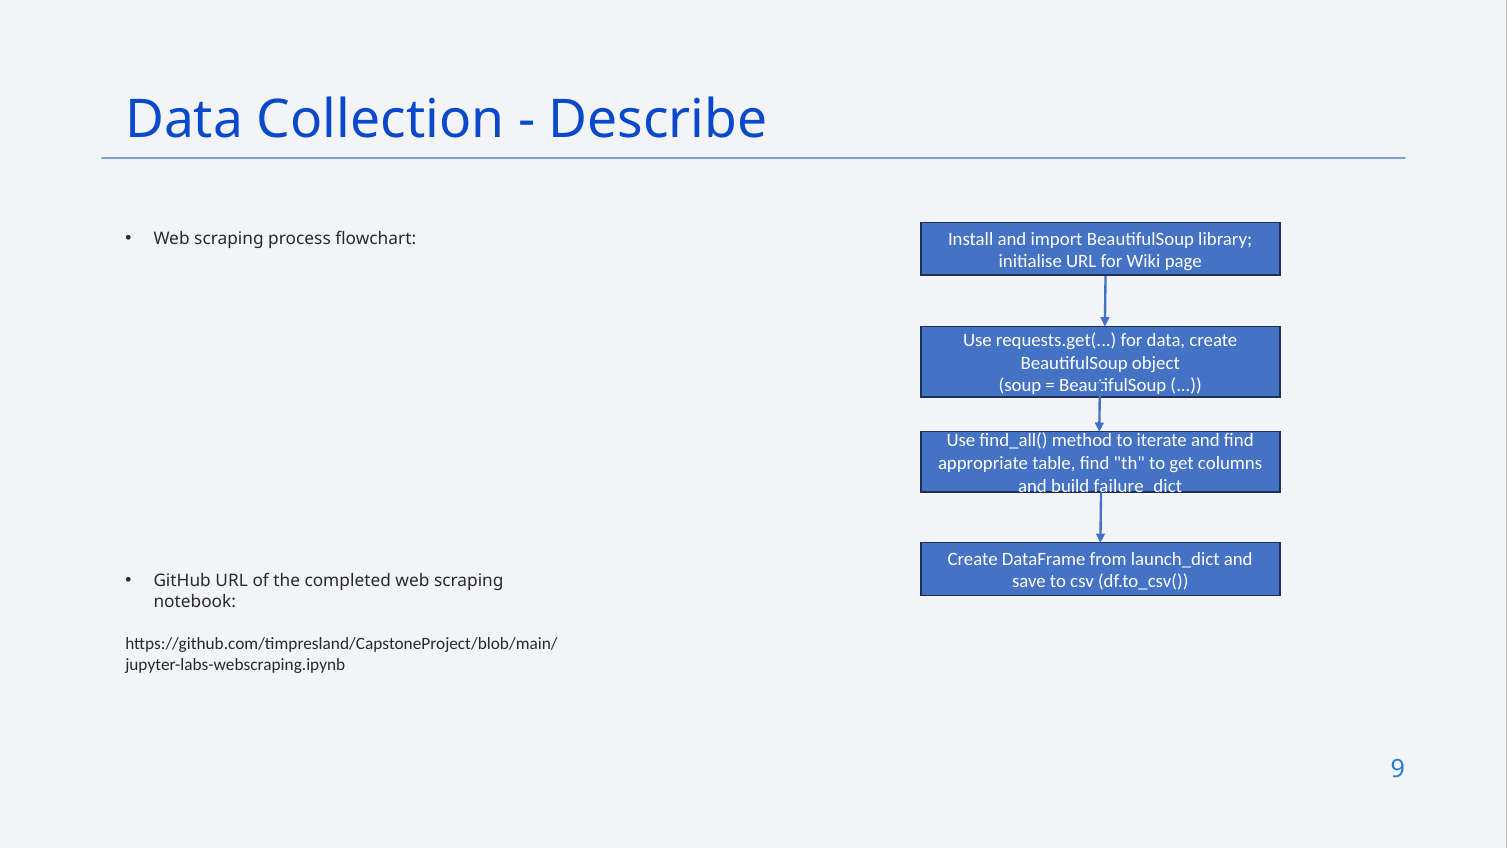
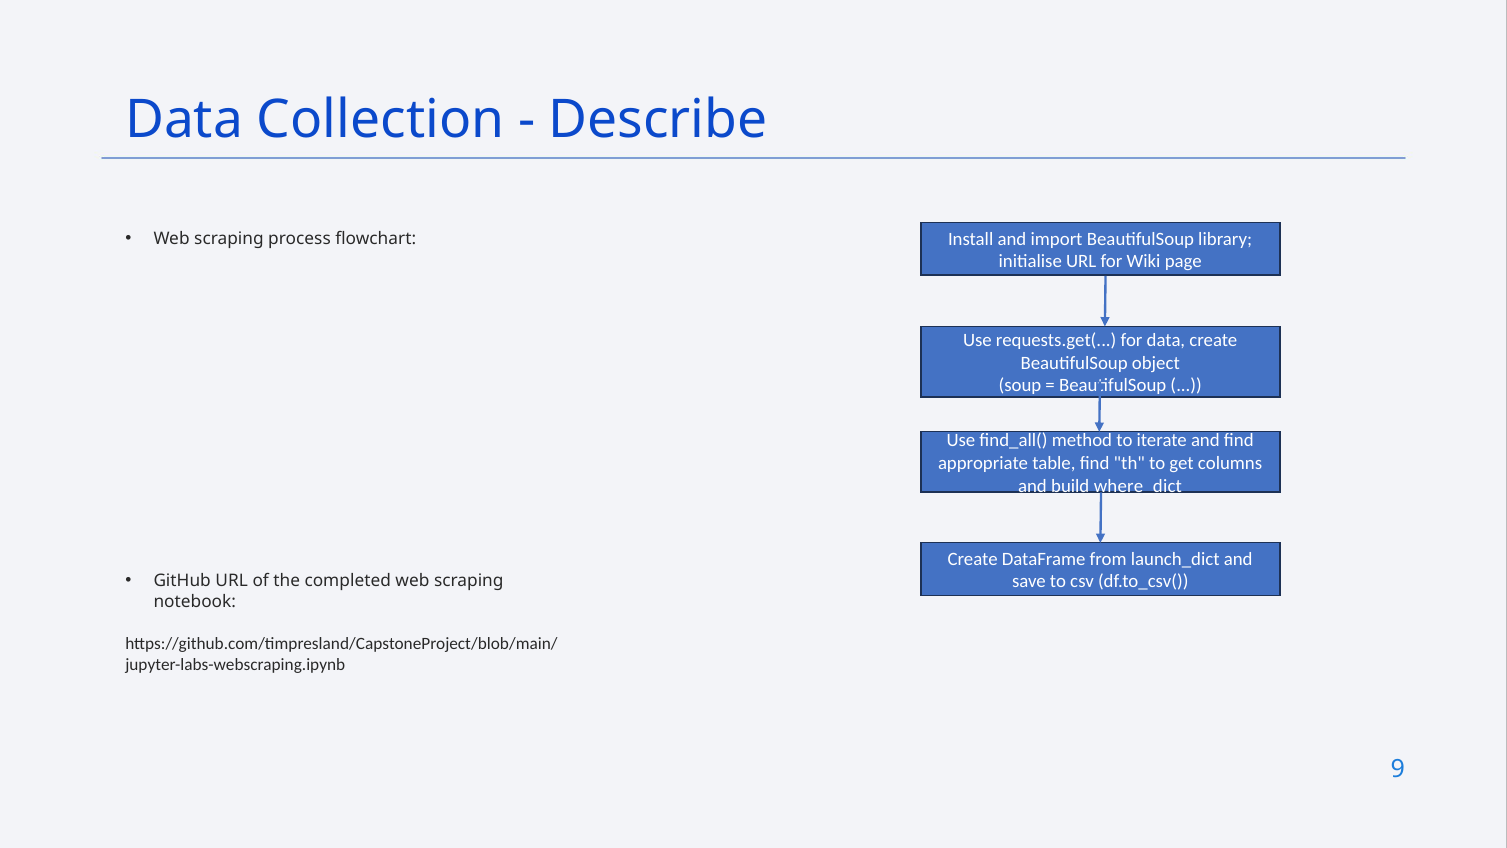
failure_dict: failure_dict -> where_dict
